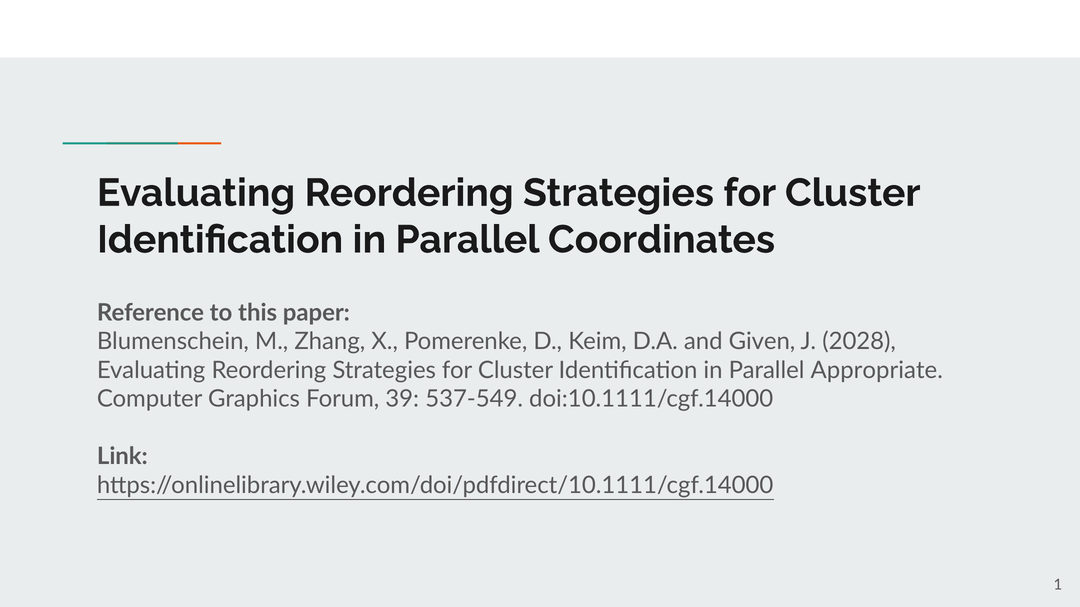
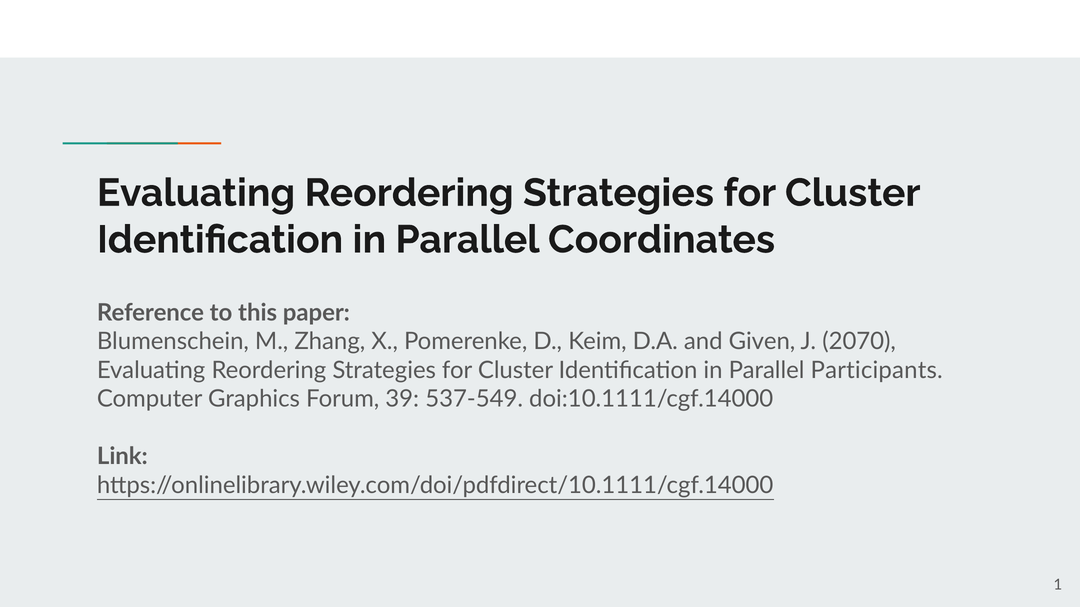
2028: 2028 -> 2070
Appropriate: Appropriate -> Participants
